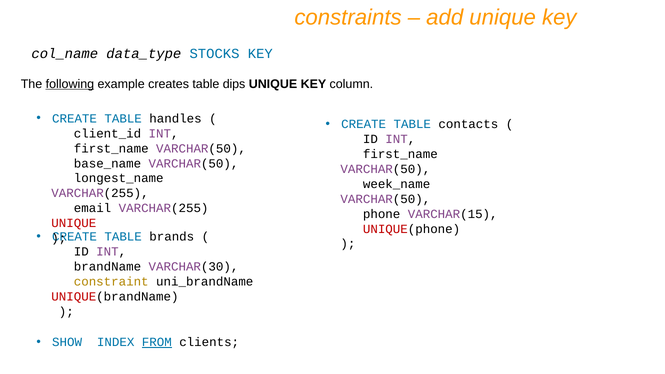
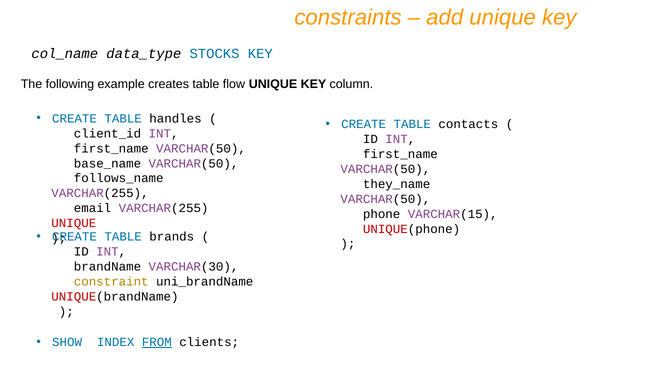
following underline: present -> none
dips: dips -> flow
longest_name: longest_name -> follows_name
week_name: week_name -> they_name
